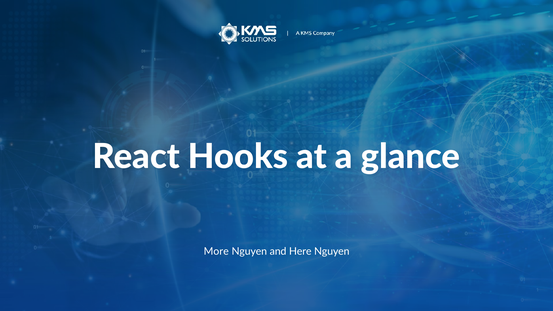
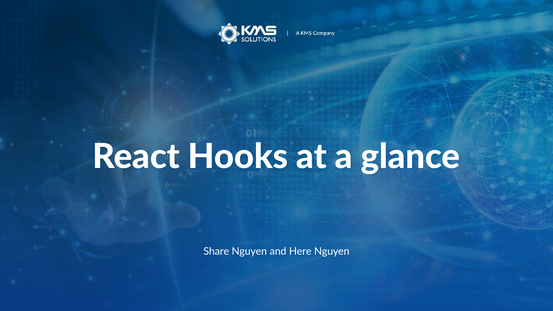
More: More -> Share
